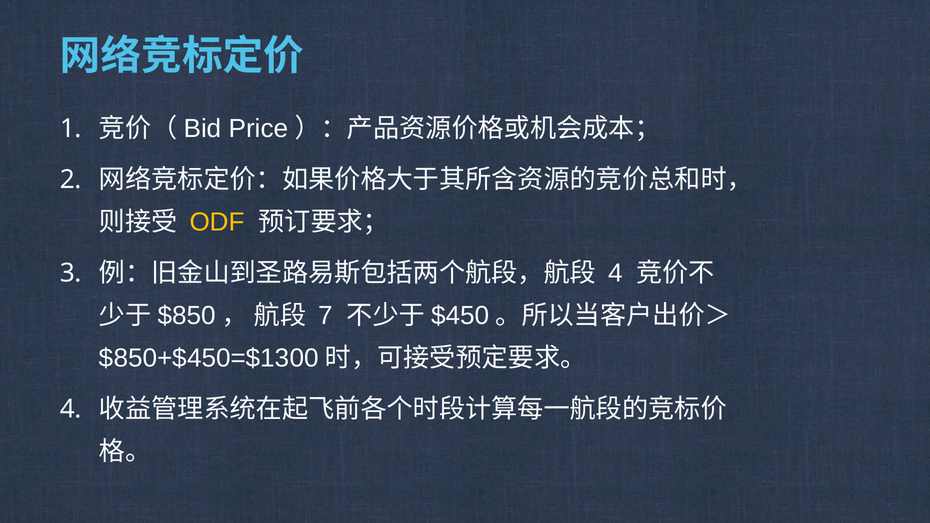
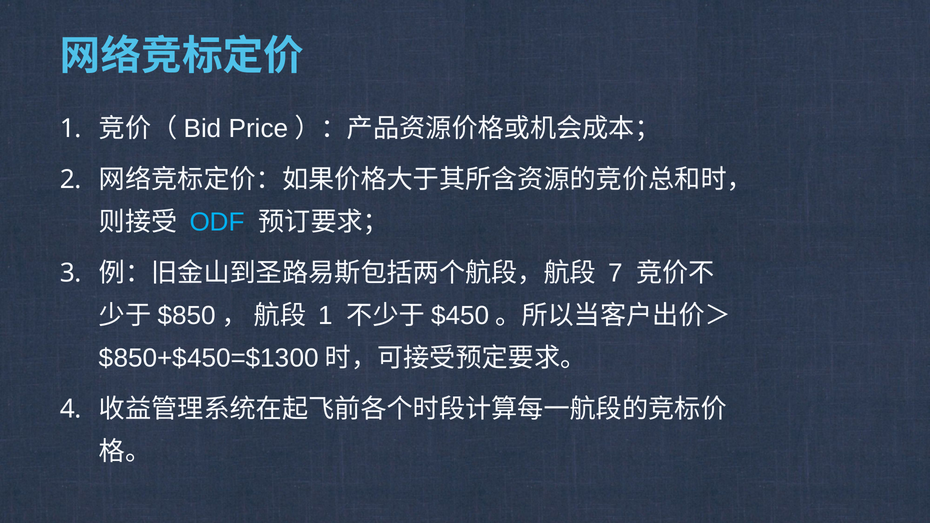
ODF colour: yellow -> light blue
4 at (615, 273): 4 -> 7
7 at (326, 316): 7 -> 1
